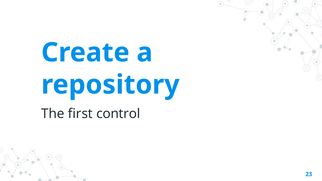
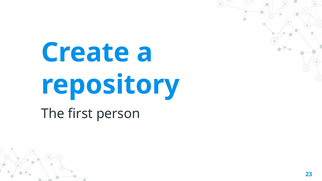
control: control -> person
